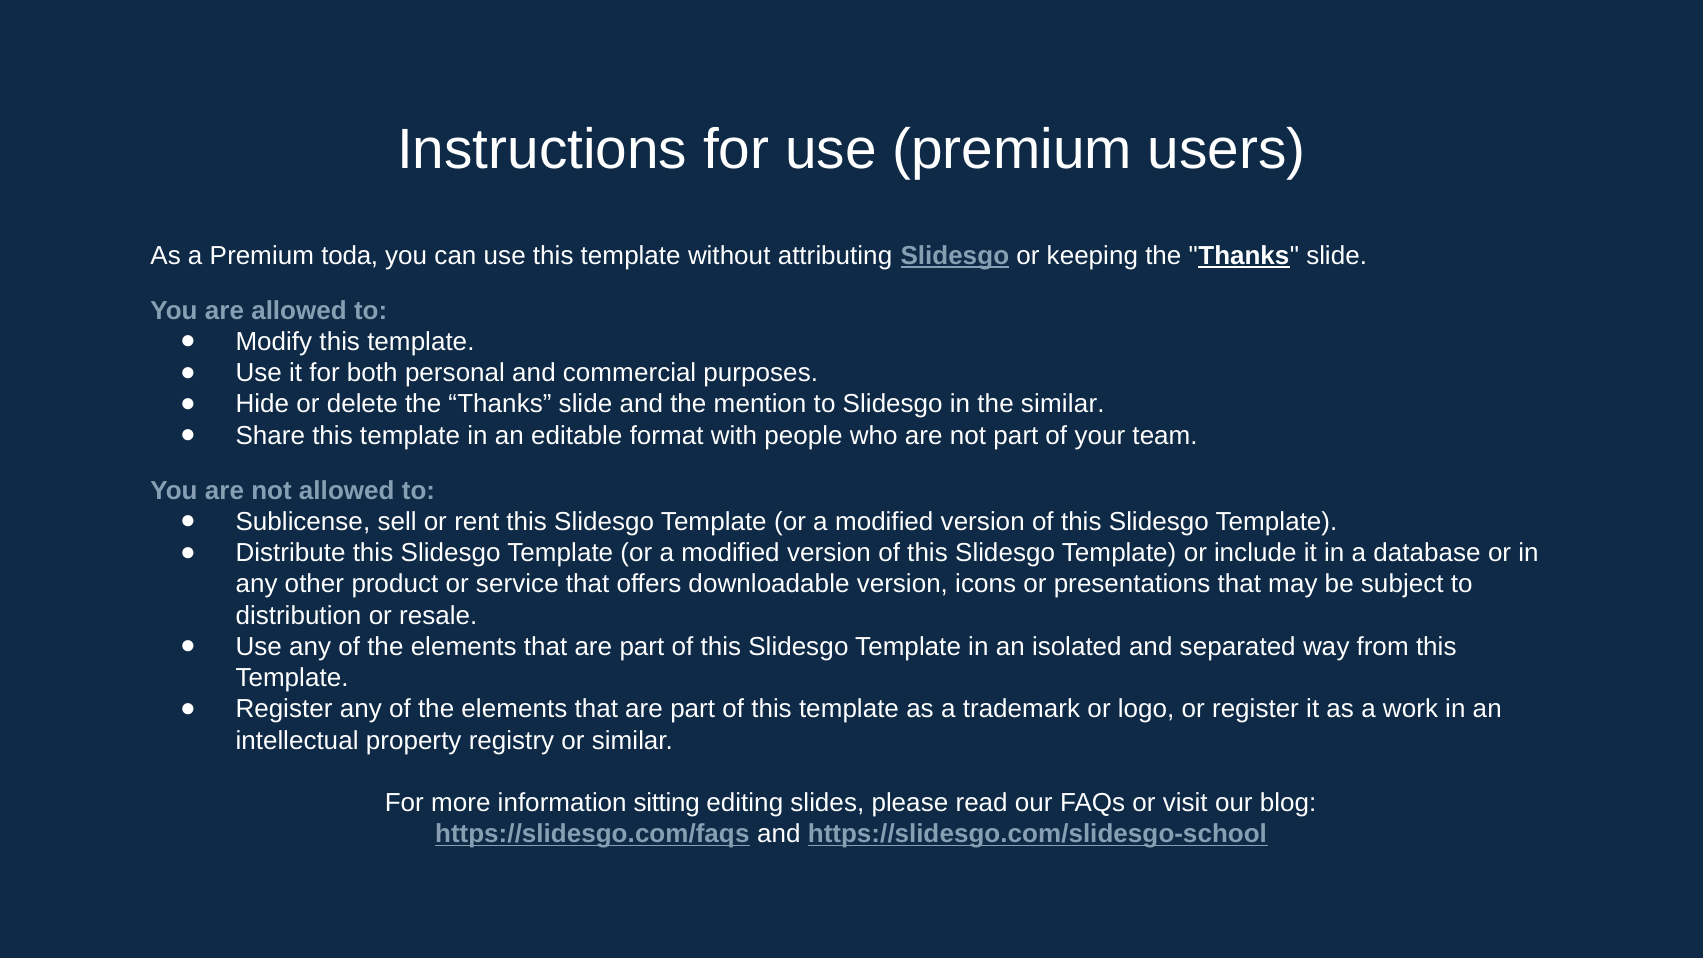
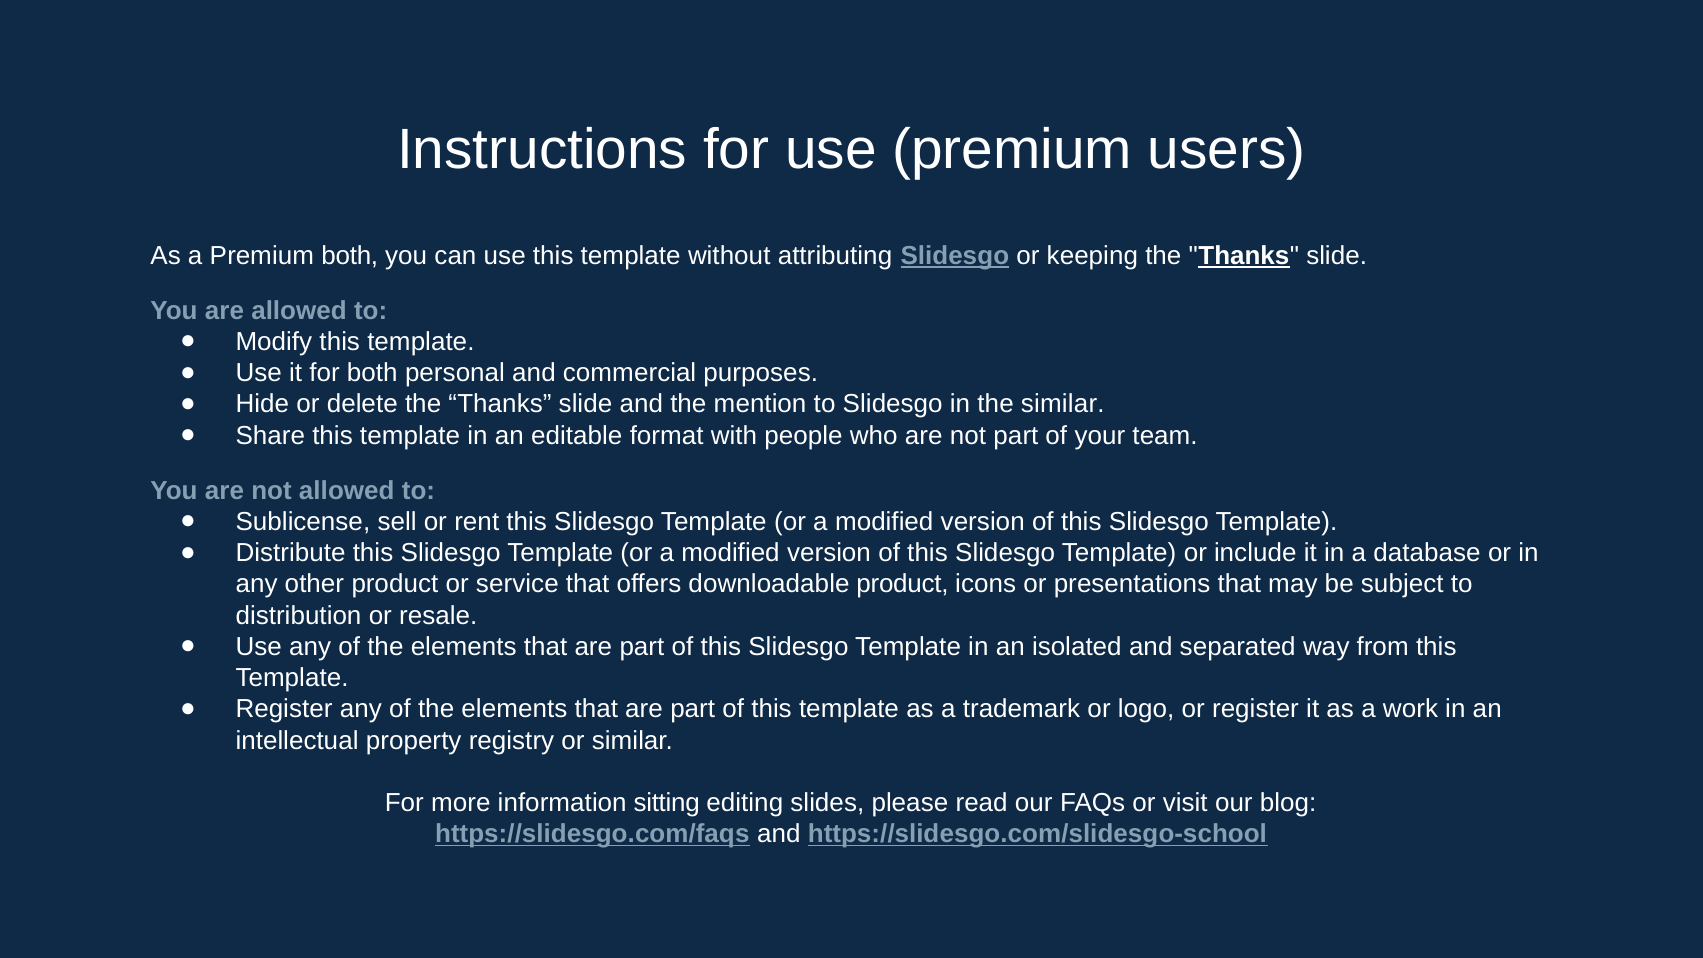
Premium toda: toda -> both
downloadable version: version -> product
